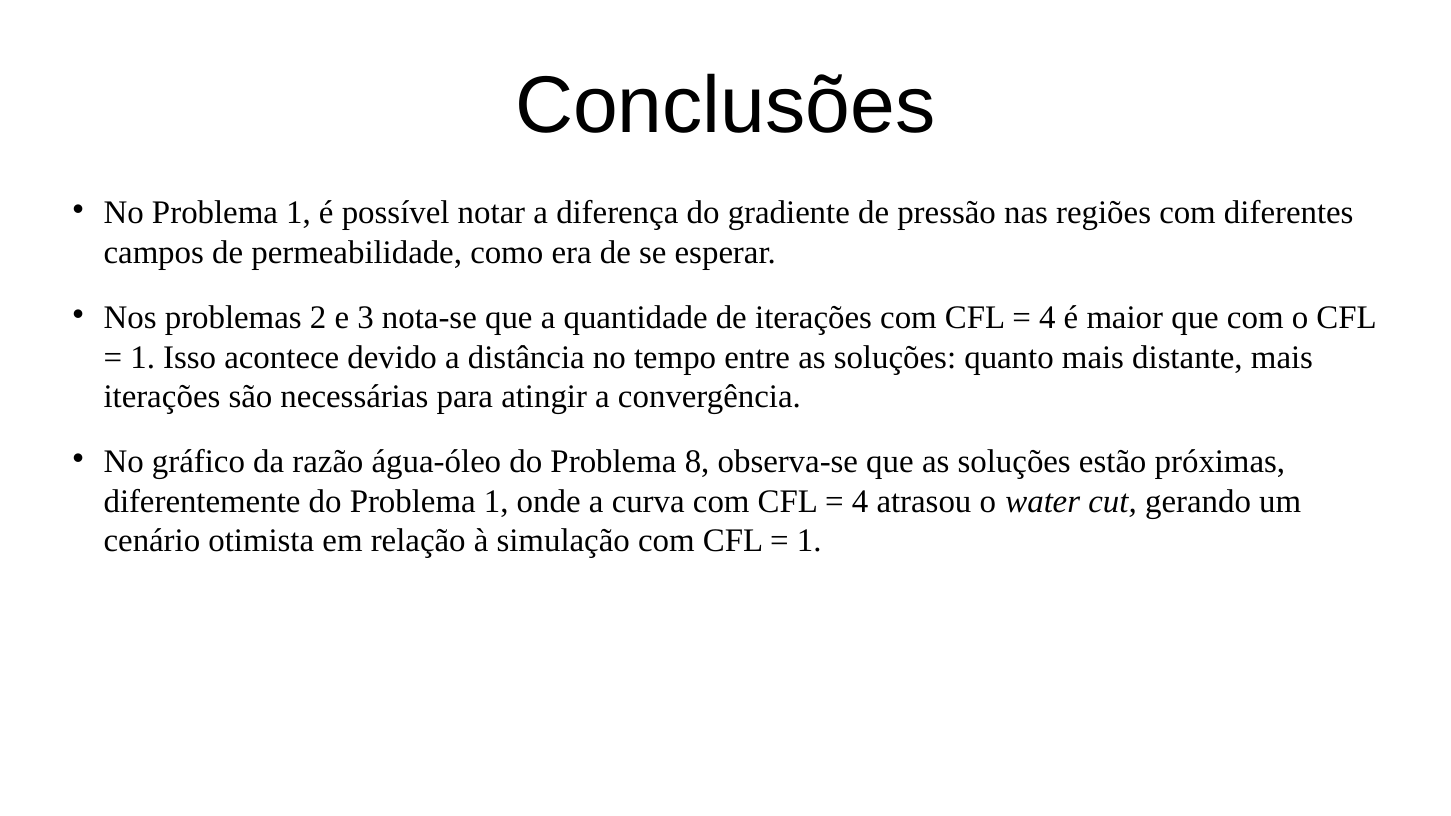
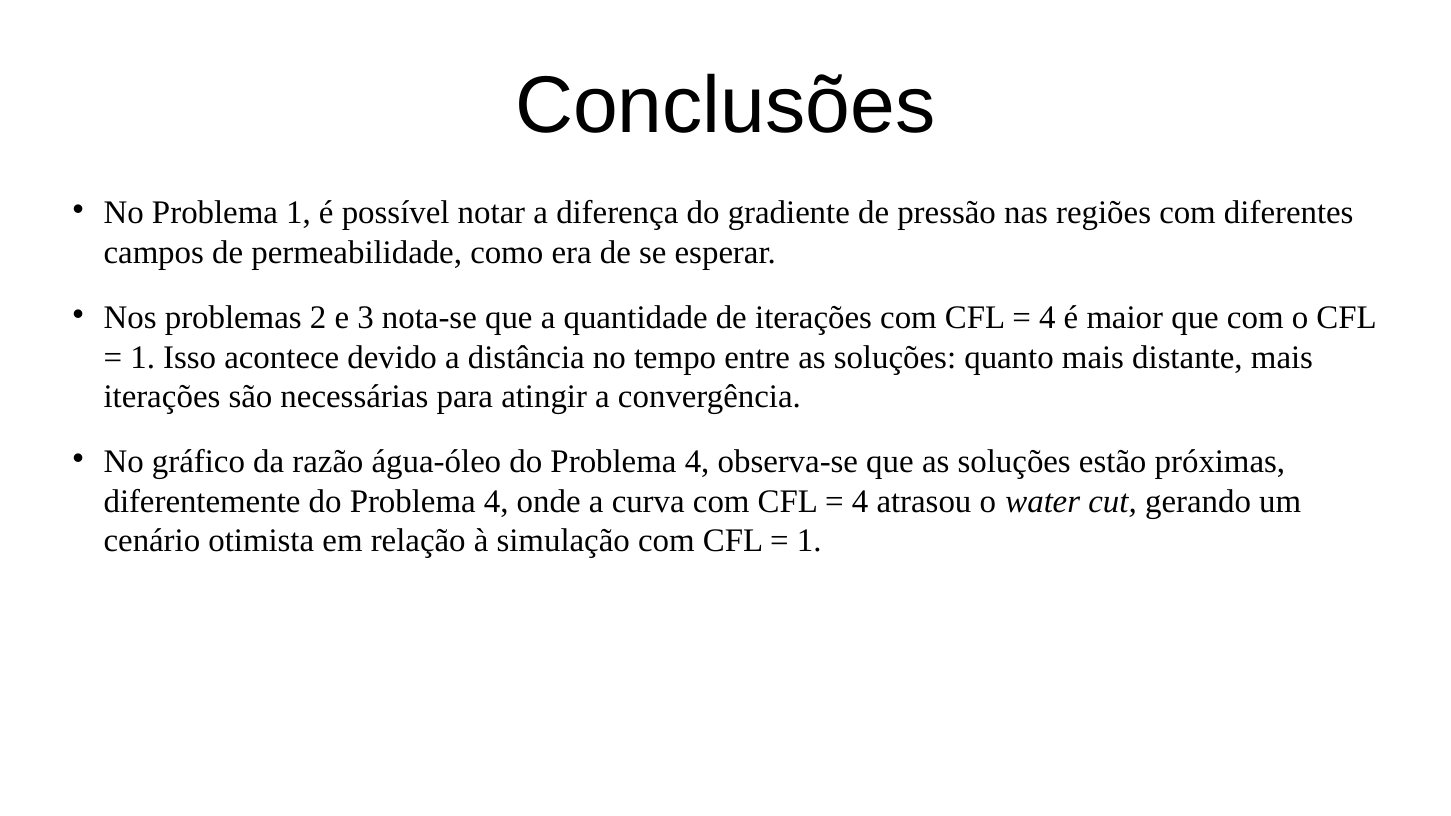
água-óleo do Problema 8: 8 -> 4
diferentemente do Problema 1: 1 -> 4
